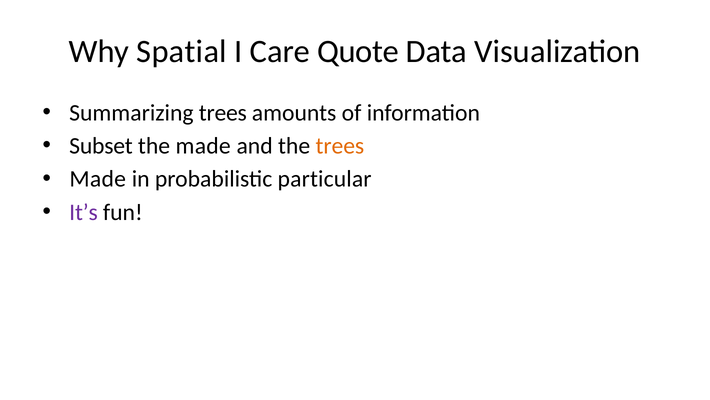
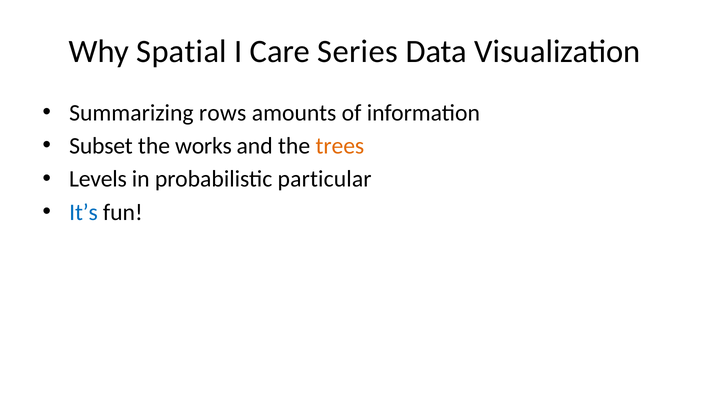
Quote: Quote -> Series
Summarizing trees: trees -> rows
the made: made -> works
Made at (98, 179): Made -> Levels
It’s colour: purple -> blue
